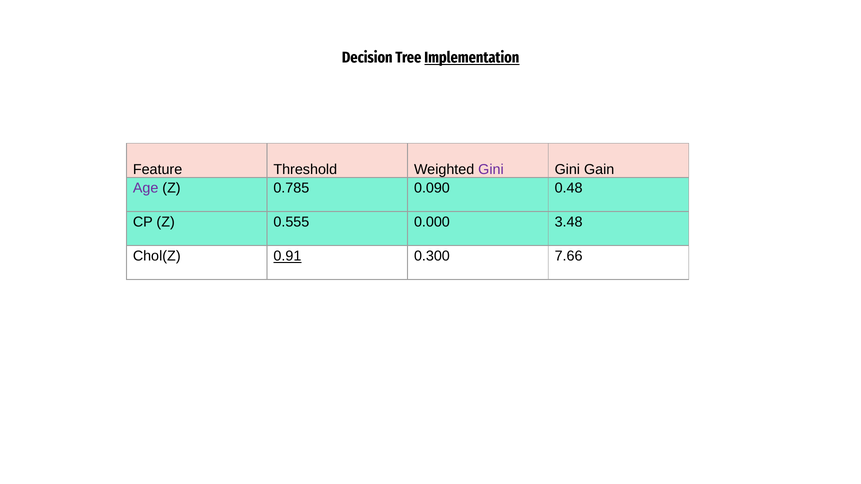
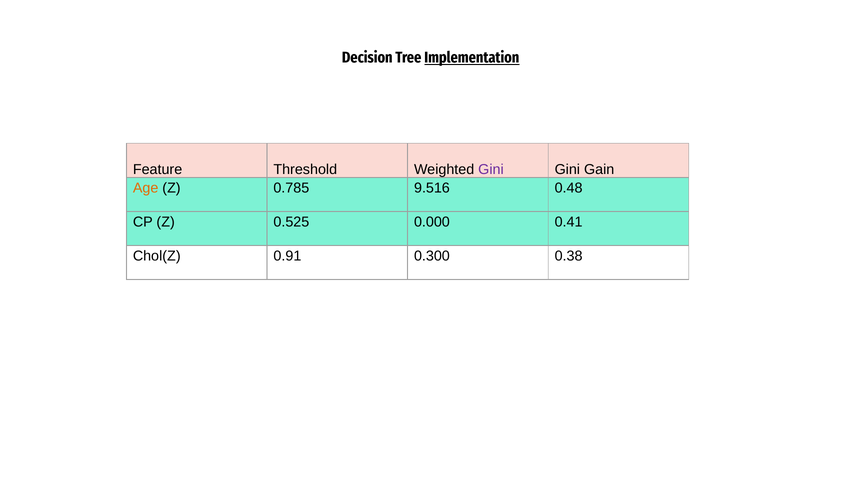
Age colour: purple -> orange
0.090: 0.090 -> 9.516
0.555: 0.555 -> 0.525
3.48: 3.48 -> 0.41
0.91 underline: present -> none
7.66: 7.66 -> 0.38
